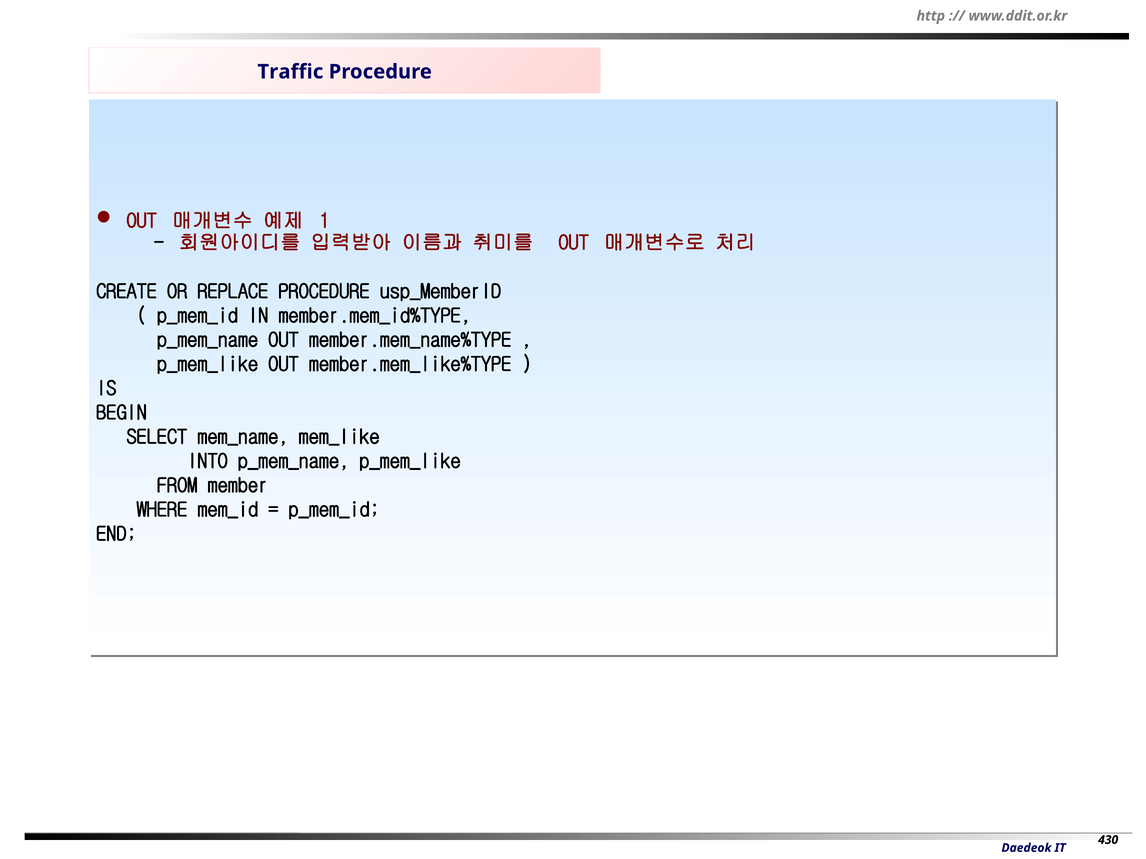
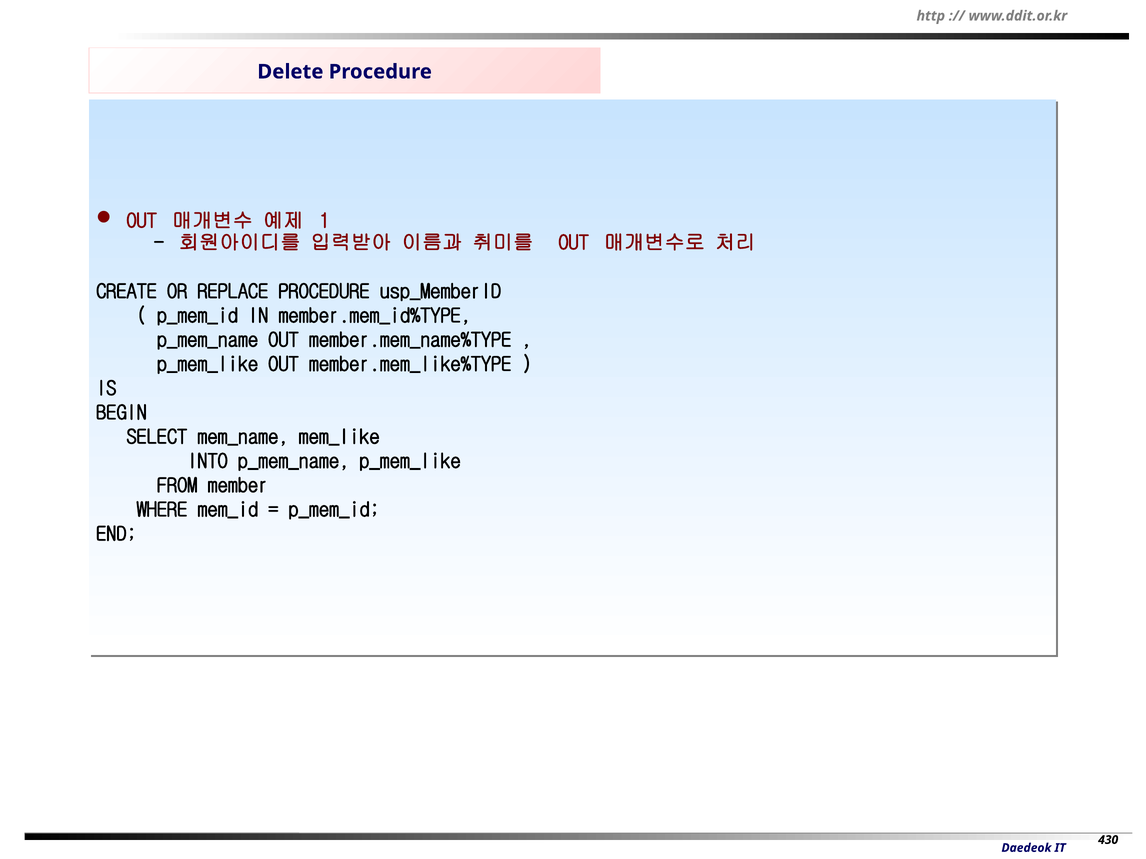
Traffic: Traffic -> Delete
